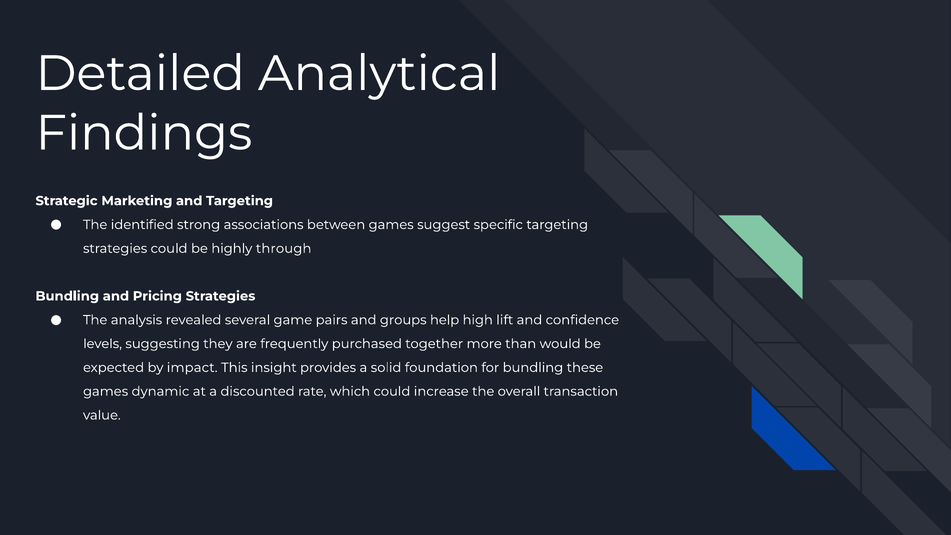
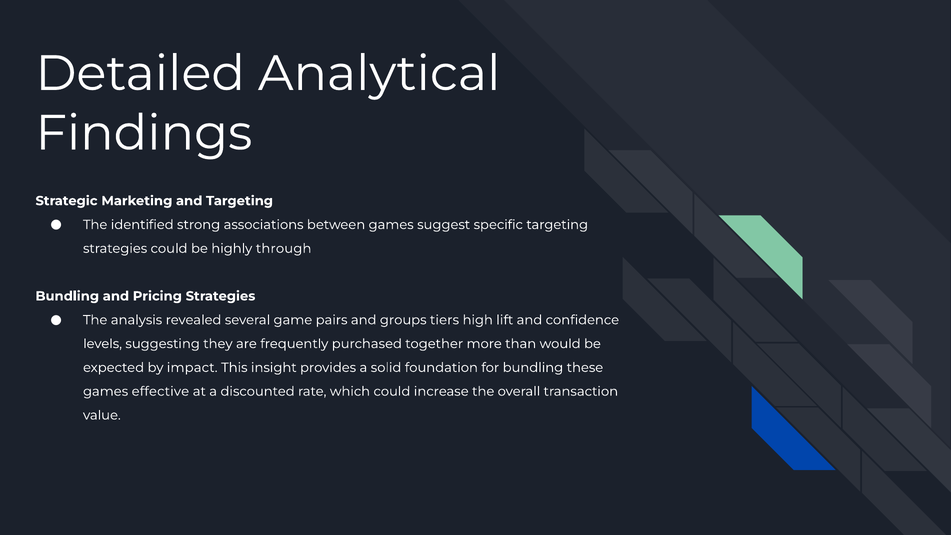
help: help -> tiers
dynamic: dynamic -> effective
